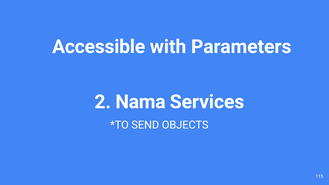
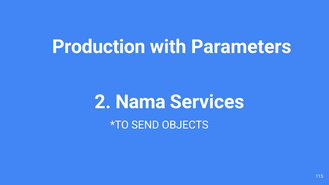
Accessible: Accessible -> Production
